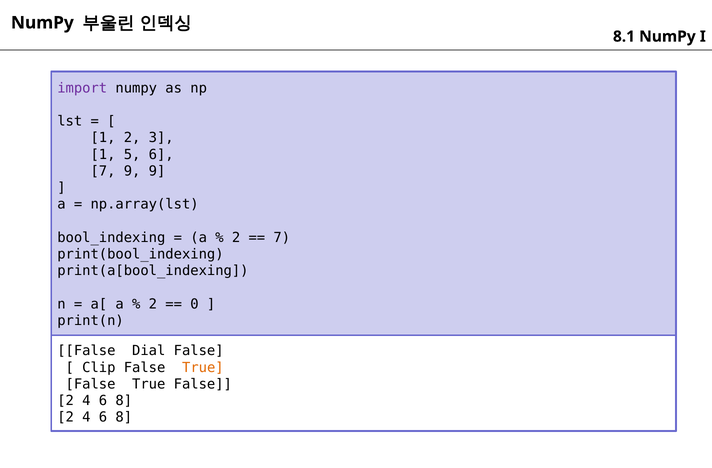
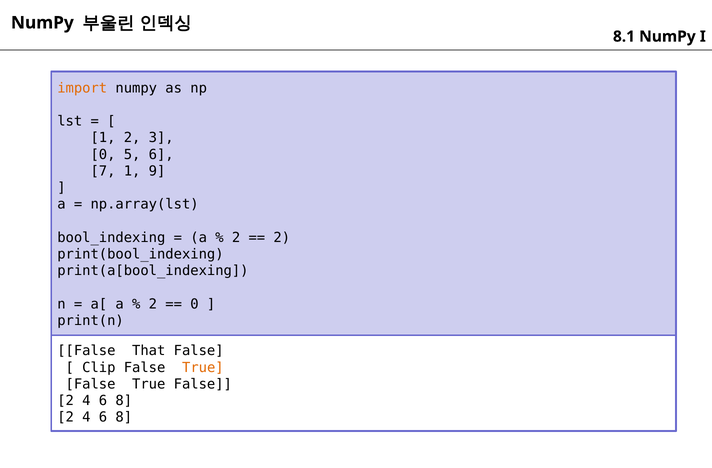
import colour: purple -> orange
1 at (103, 154): 1 -> 0
7 9: 9 -> 1
7 at (282, 237): 7 -> 2
Dial: Dial -> That
